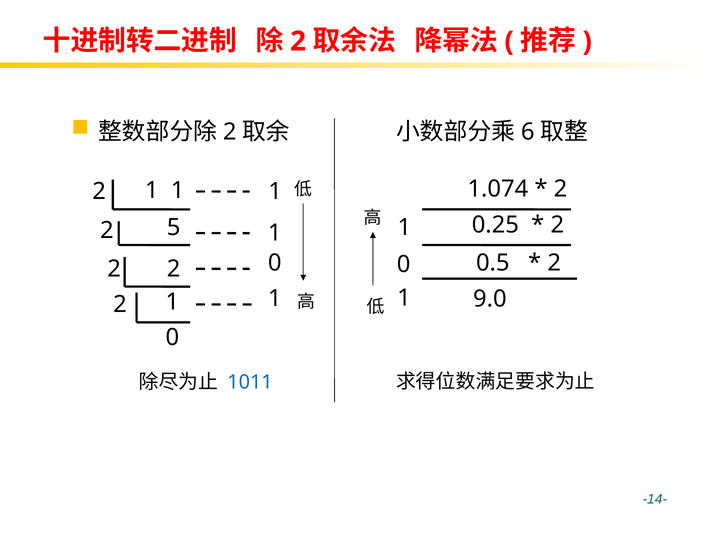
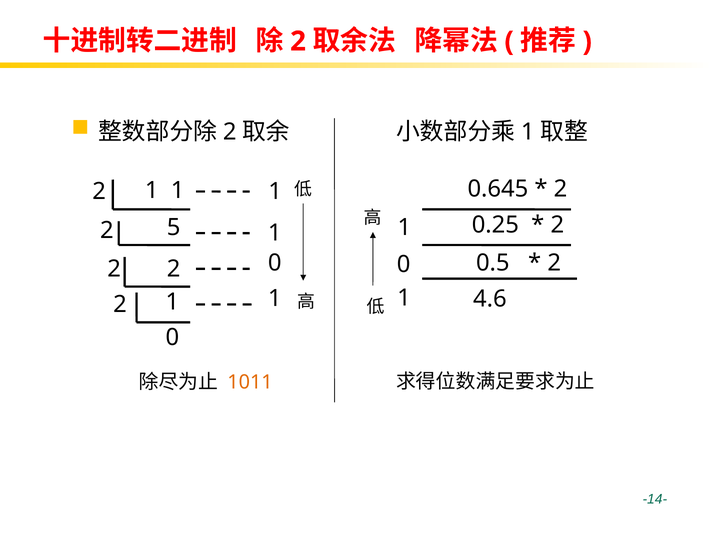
6 at (528, 132): 6 -> 1
1.074: 1.074 -> 0.645
9.0: 9.0 -> 4.6
1011 colour: blue -> orange
